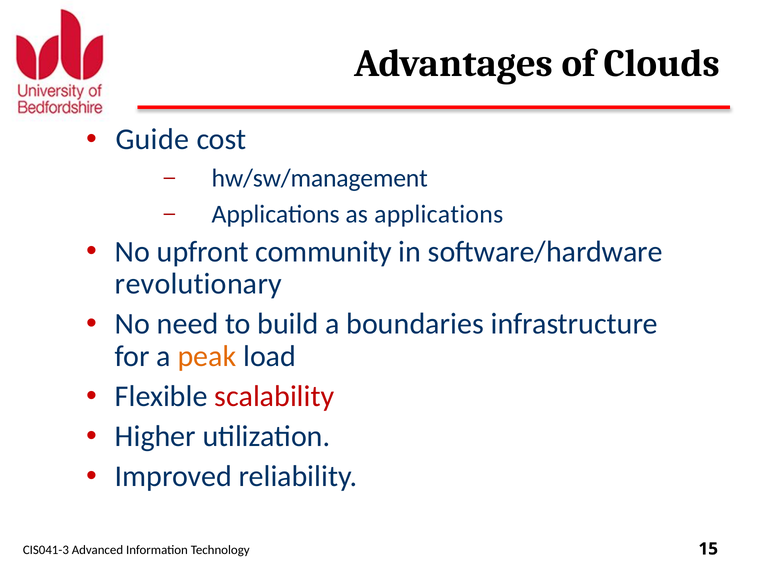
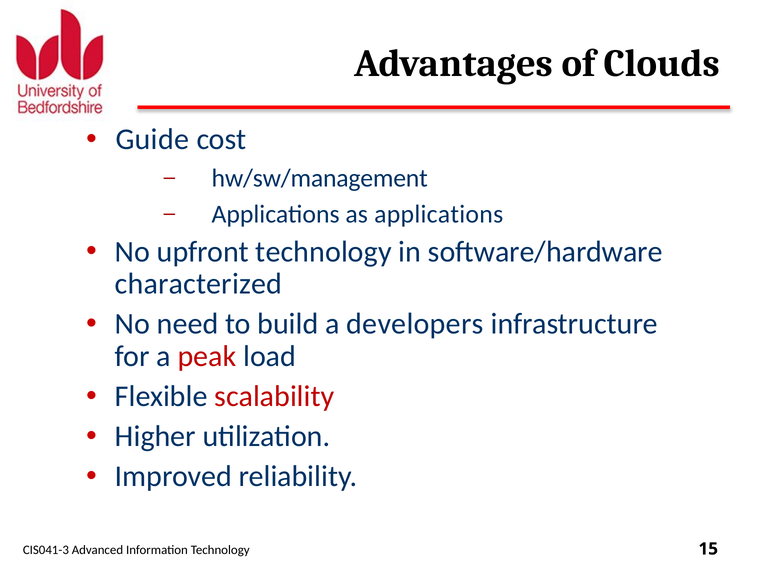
upfront community: community -> technology
revolutionary: revolutionary -> characterized
boundaries: boundaries -> developers
peak colour: orange -> red
